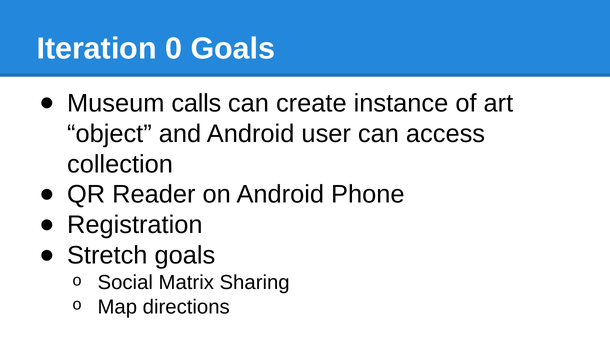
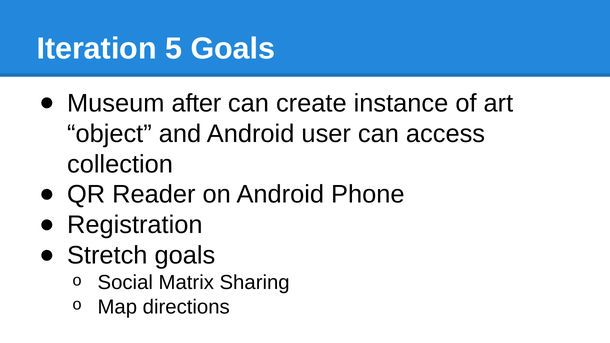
0: 0 -> 5
calls: calls -> after
